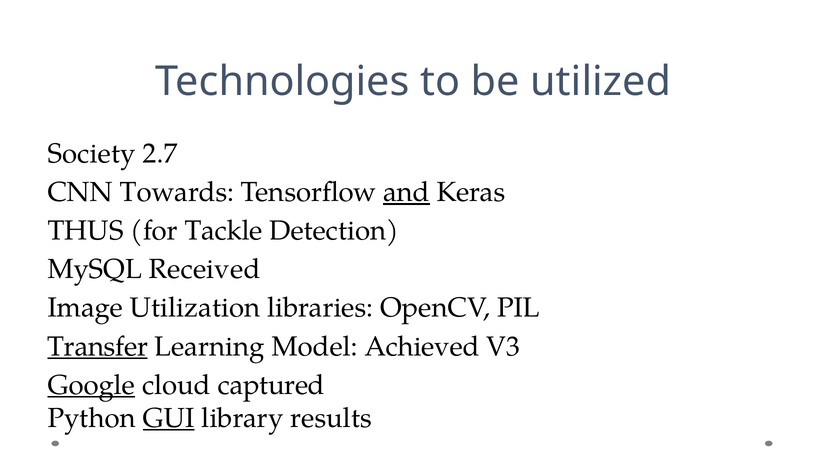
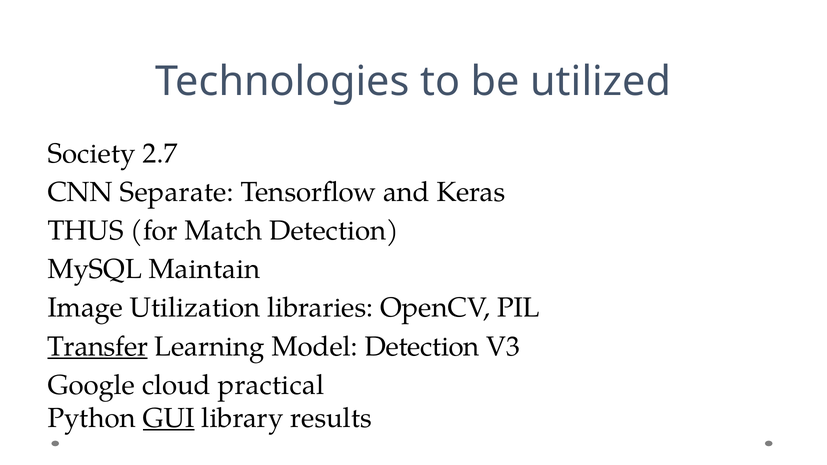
Towards: Towards -> Separate
and underline: present -> none
Tackle: Tackle -> Match
Received: Received -> Maintain
Model Achieved: Achieved -> Detection
Google underline: present -> none
captured: captured -> practical
